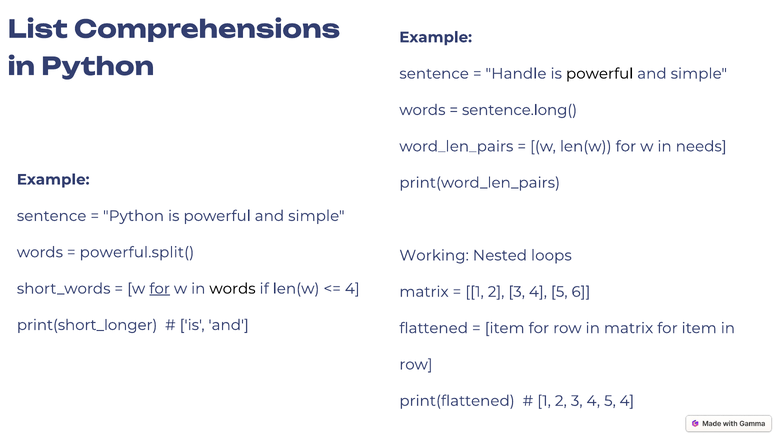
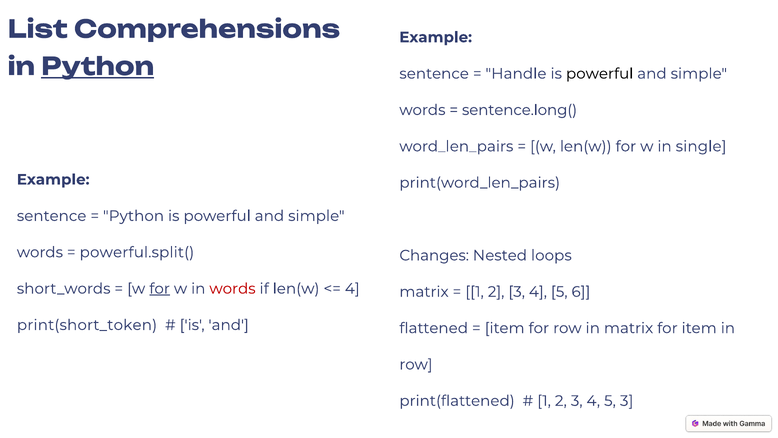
Python at (98, 67) underline: none -> present
needs: needs -> single
Working: Working -> Changes
words at (233, 288) colour: black -> red
print(short_longer: print(short_longer -> print(short_token
5 4: 4 -> 3
